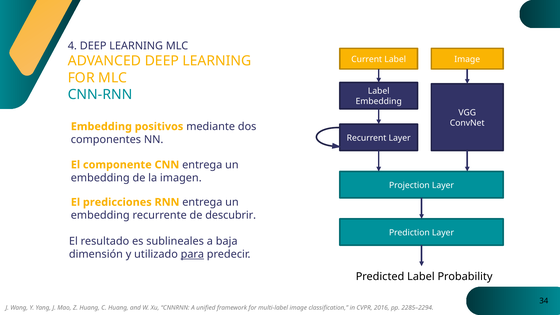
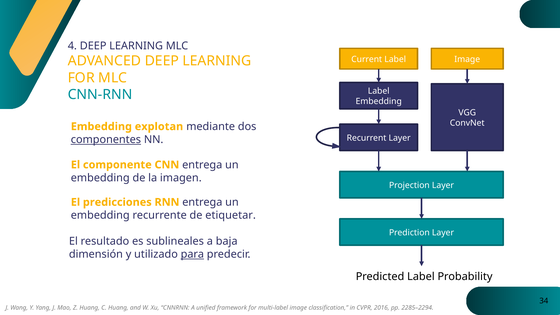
positivos: positivos -> explotan
componentes underline: none -> present
descubrir: descubrir -> etiquetar
